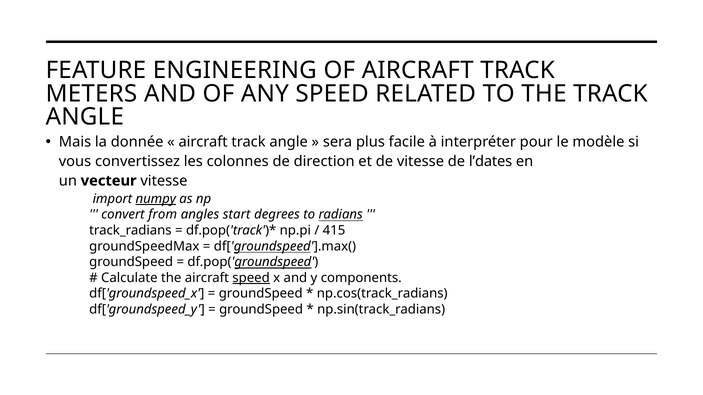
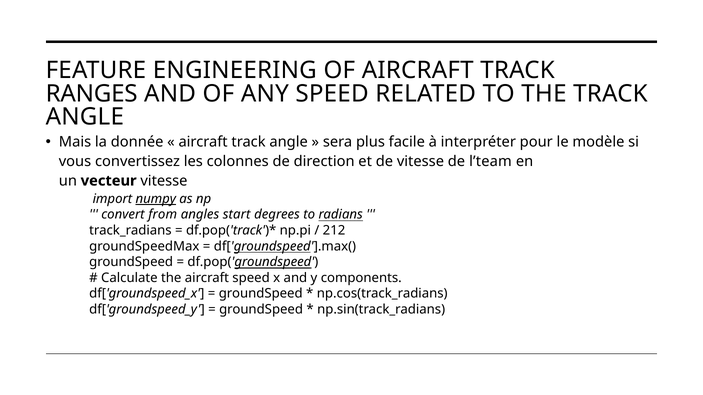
METERS: METERS -> RANGES
l’dates: l’dates -> l’team
415: 415 -> 212
speed at (251, 278) underline: present -> none
